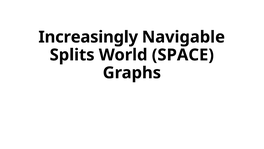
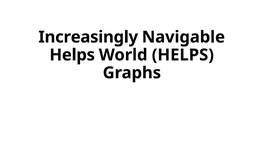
Splits at (72, 55): Splits -> Helps
World SPACE: SPACE -> HELPS
